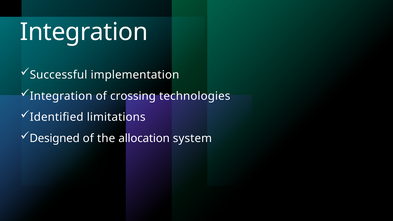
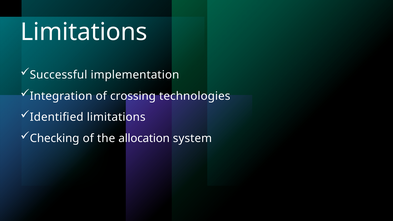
Integration at (84, 32): Integration -> Limitations
Designed: Designed -> Checking
